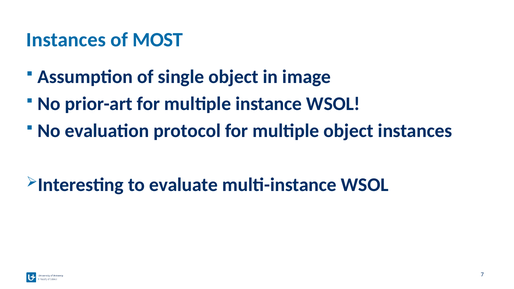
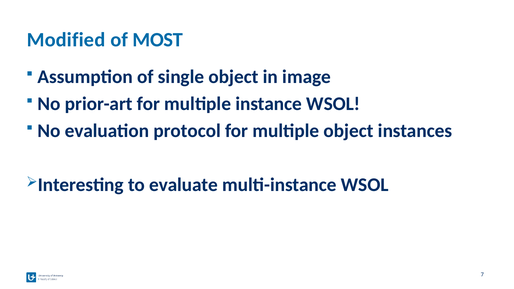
Instances at (66, 40): Instances -> Modified
